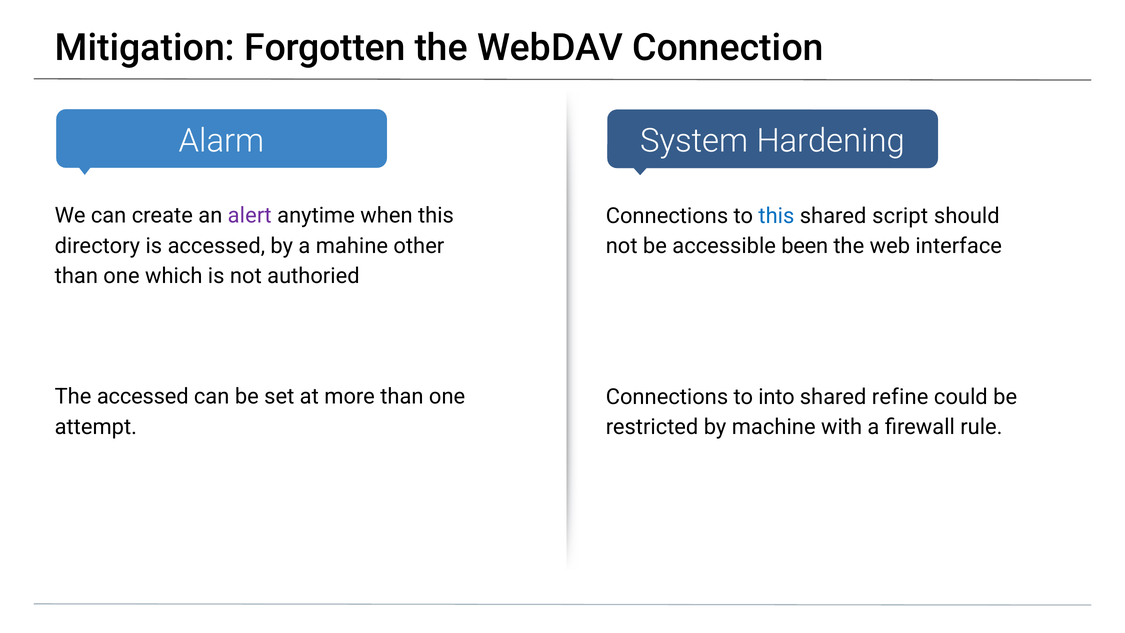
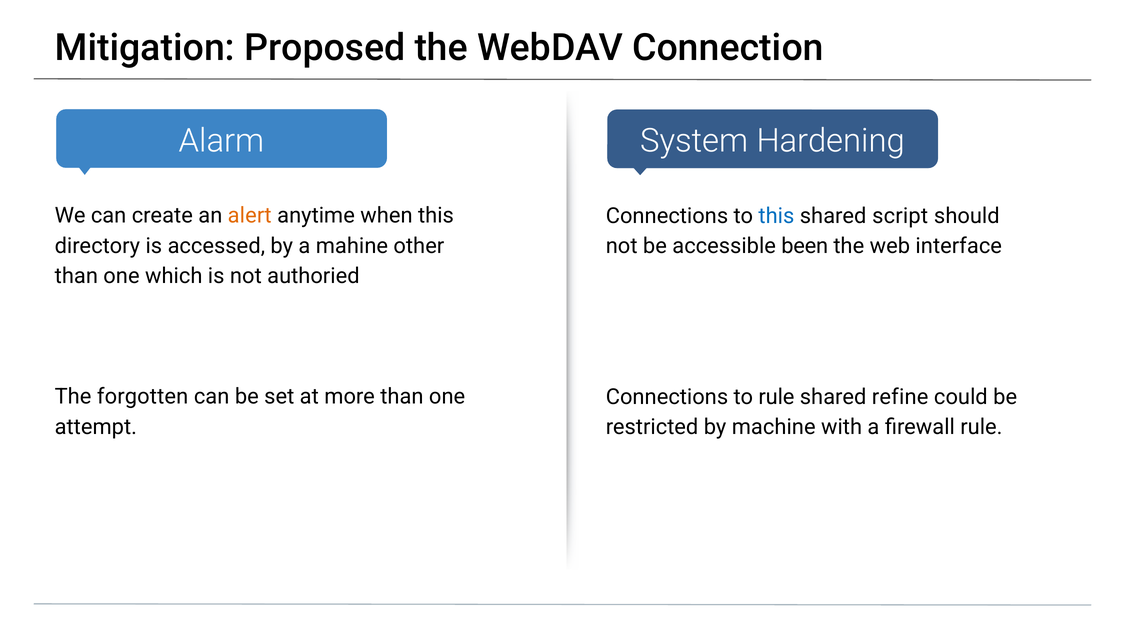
Forgotten: Forgotten -> Proposed
alert colour: purple -> orange
The accessed: accessed -> forgotten
to into: into -> rule
